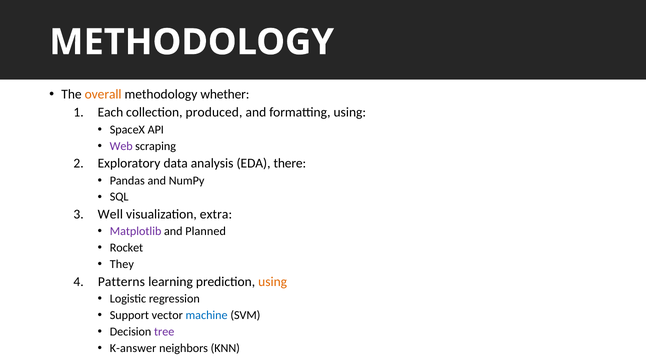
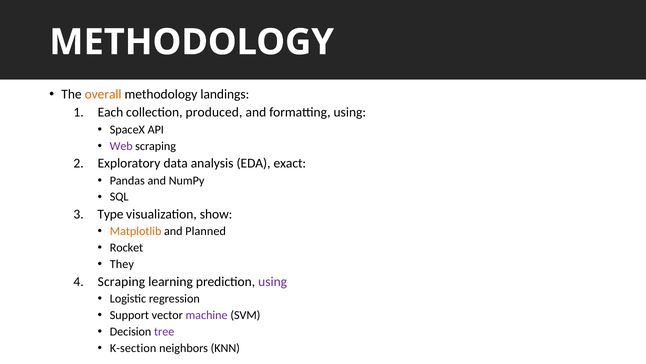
whether: whether -> landings
there: there -> exact
Well: Well -> Type
extra: extra -> show
Matplotlib colour: purple -> orange
Patterns at (121, 281): Patterns -> Scraping
using at (273, 281) colour: orange -> purple
machine colour: blue -> purple
K-answer: K-answer -> K-section
